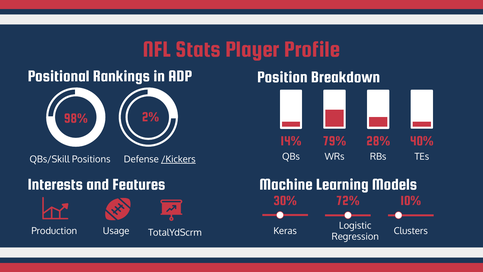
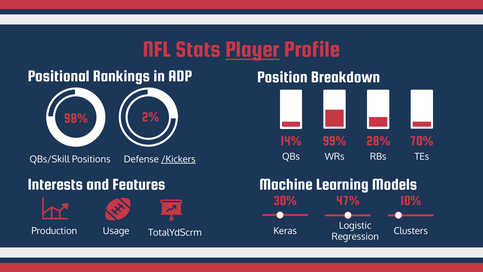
Player underline: none -> present
79%: 79% -> 99%
40%: 40% -> 70%
72%: 72% -> 47%
